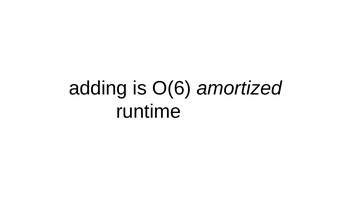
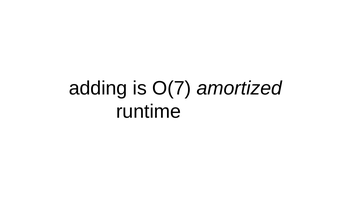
O(6: O(6 -> O(7
